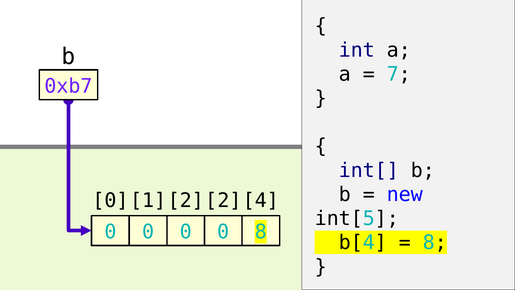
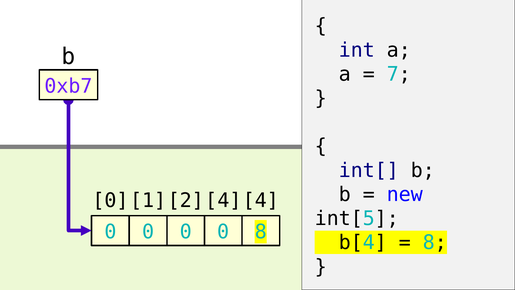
2 at (223, 200): 2 -> 4
